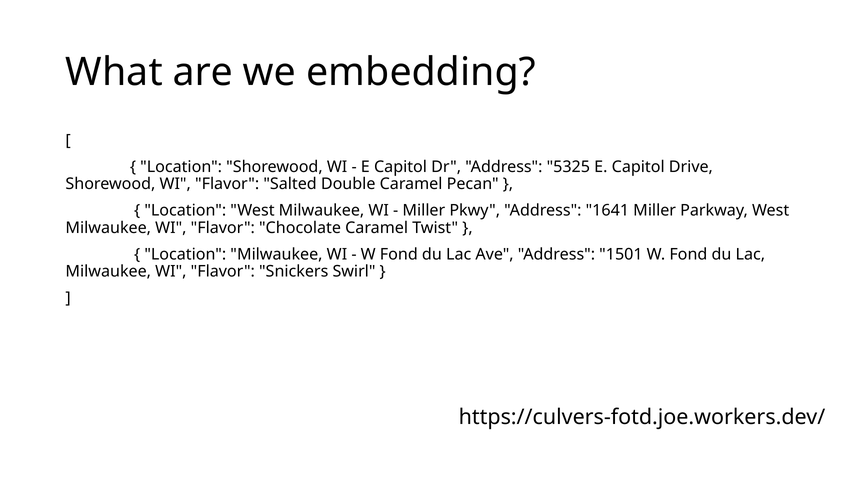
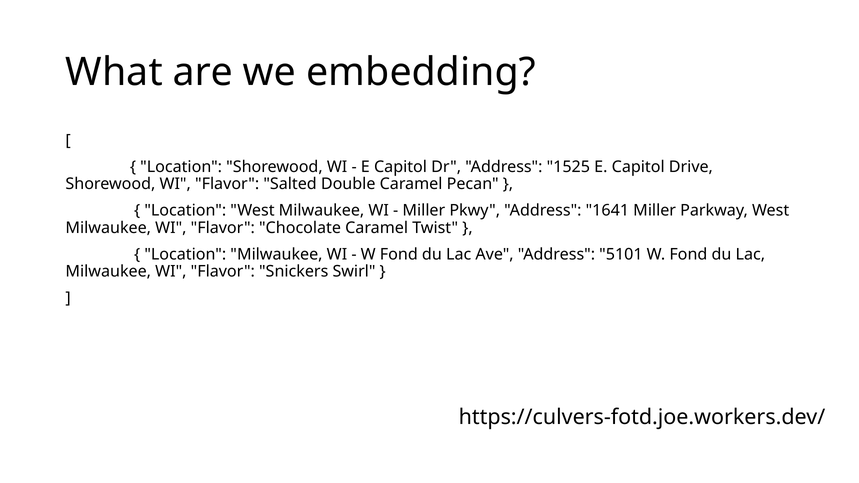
5325: 5325 -> 1525
1501: 1501 -> 5101
